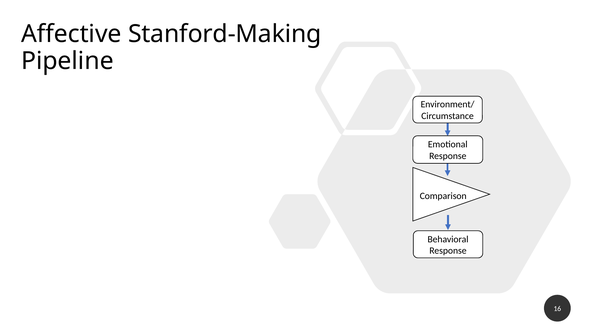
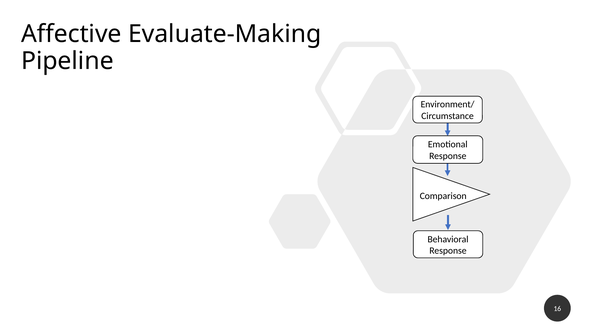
Stanford-Making: Stanford-Making -> Evaluate-Making
